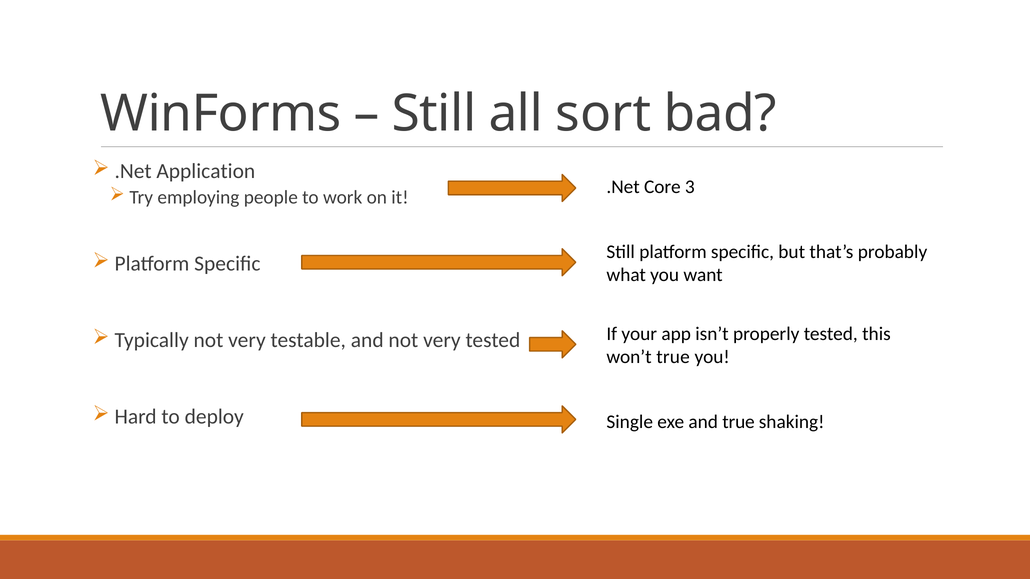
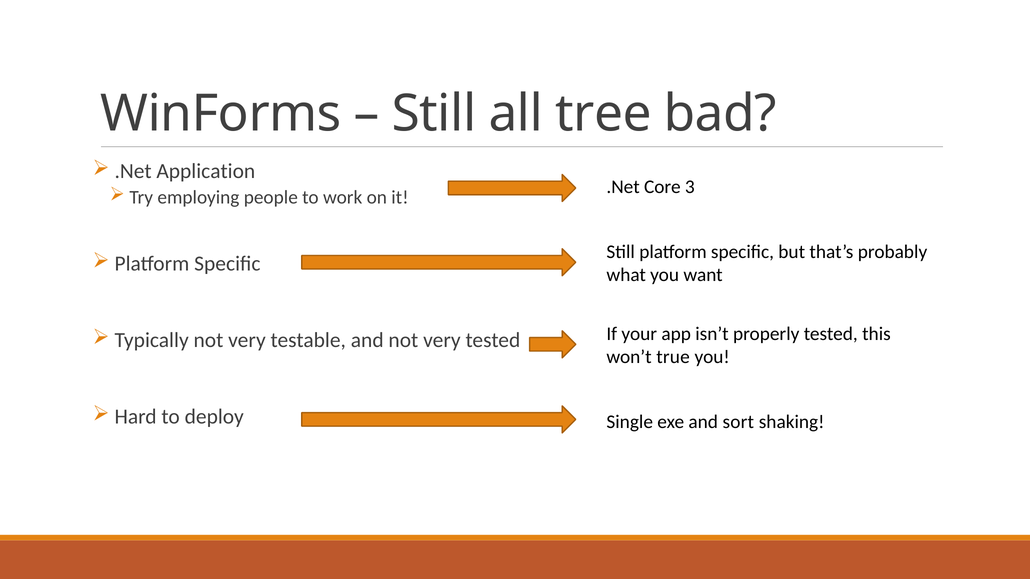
sort: sort -> tree
and true: true -> sort
